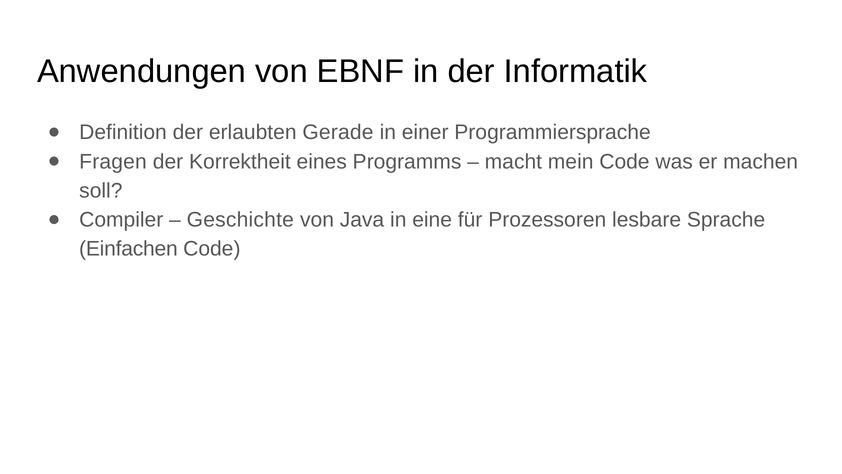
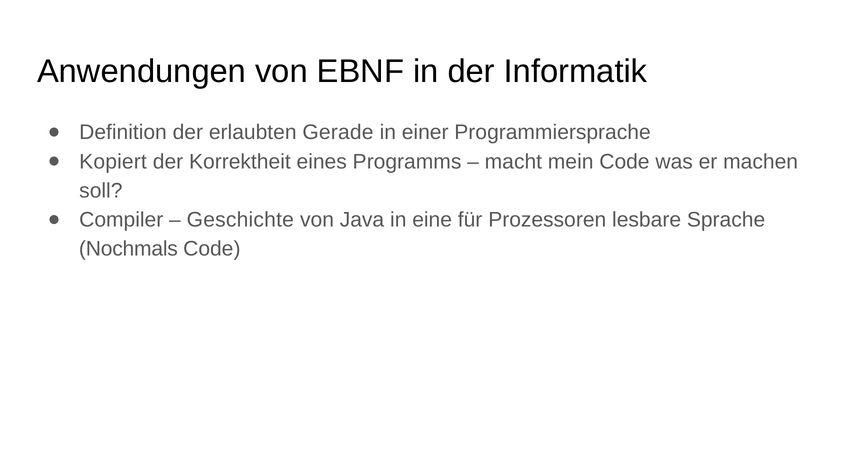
Fragen: Fragen -> Kopiert
Einfachen: Einfachen -> Nochmals
